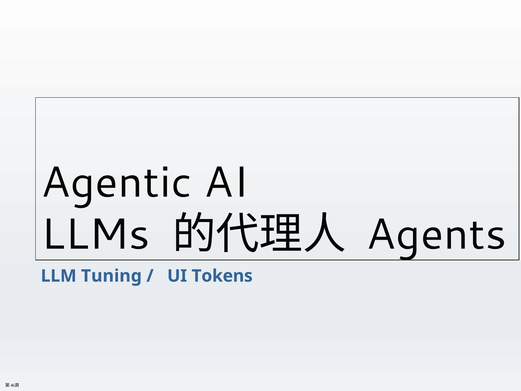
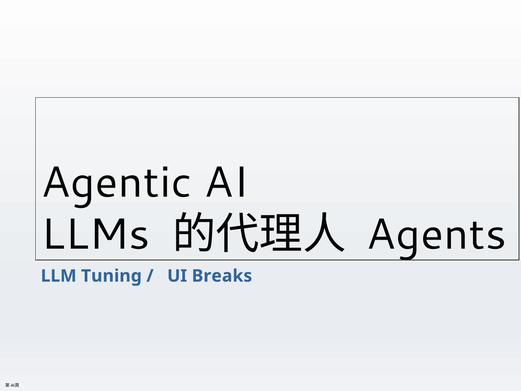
Tokens: Tokens -> Breaks
